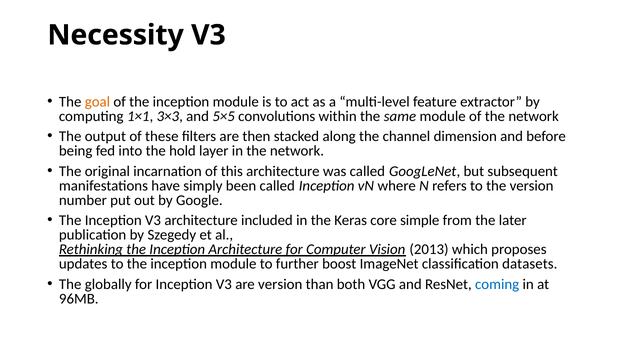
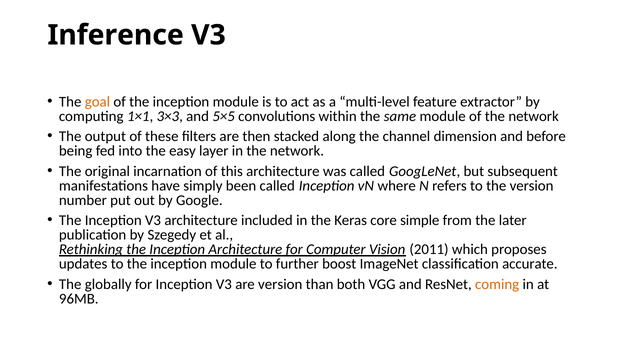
Necessity: Necessity -> Inference
hold: hold -> easy
2013: 2013 -> 2011
datasets: datasets -> accurate
coming colour: blue -> orange
